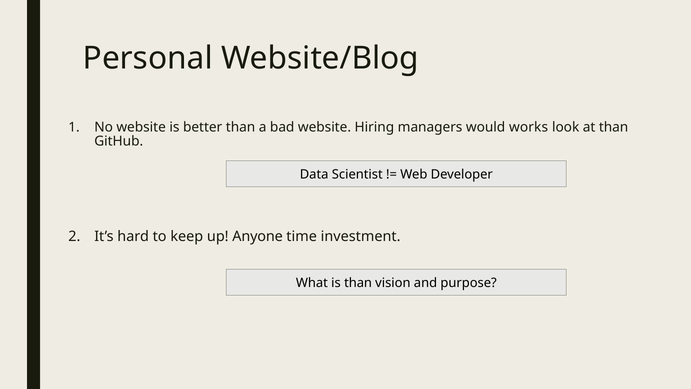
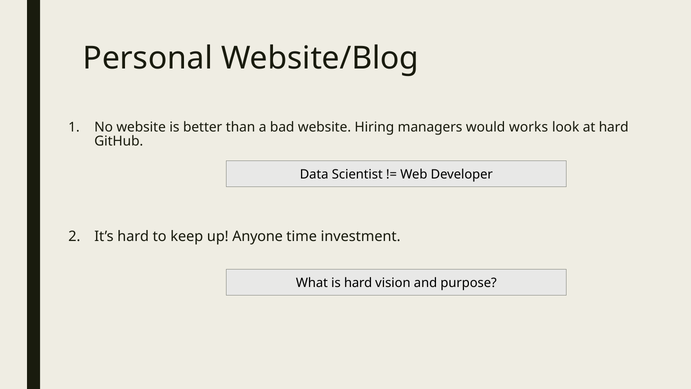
at than: than -> hard
is than: than -> hard
